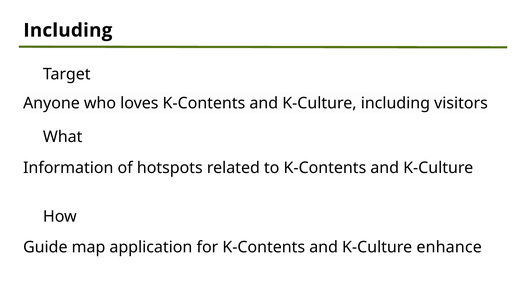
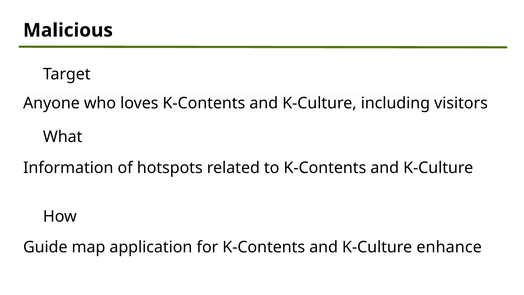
Including at (68, 30): Including -> Malicious
